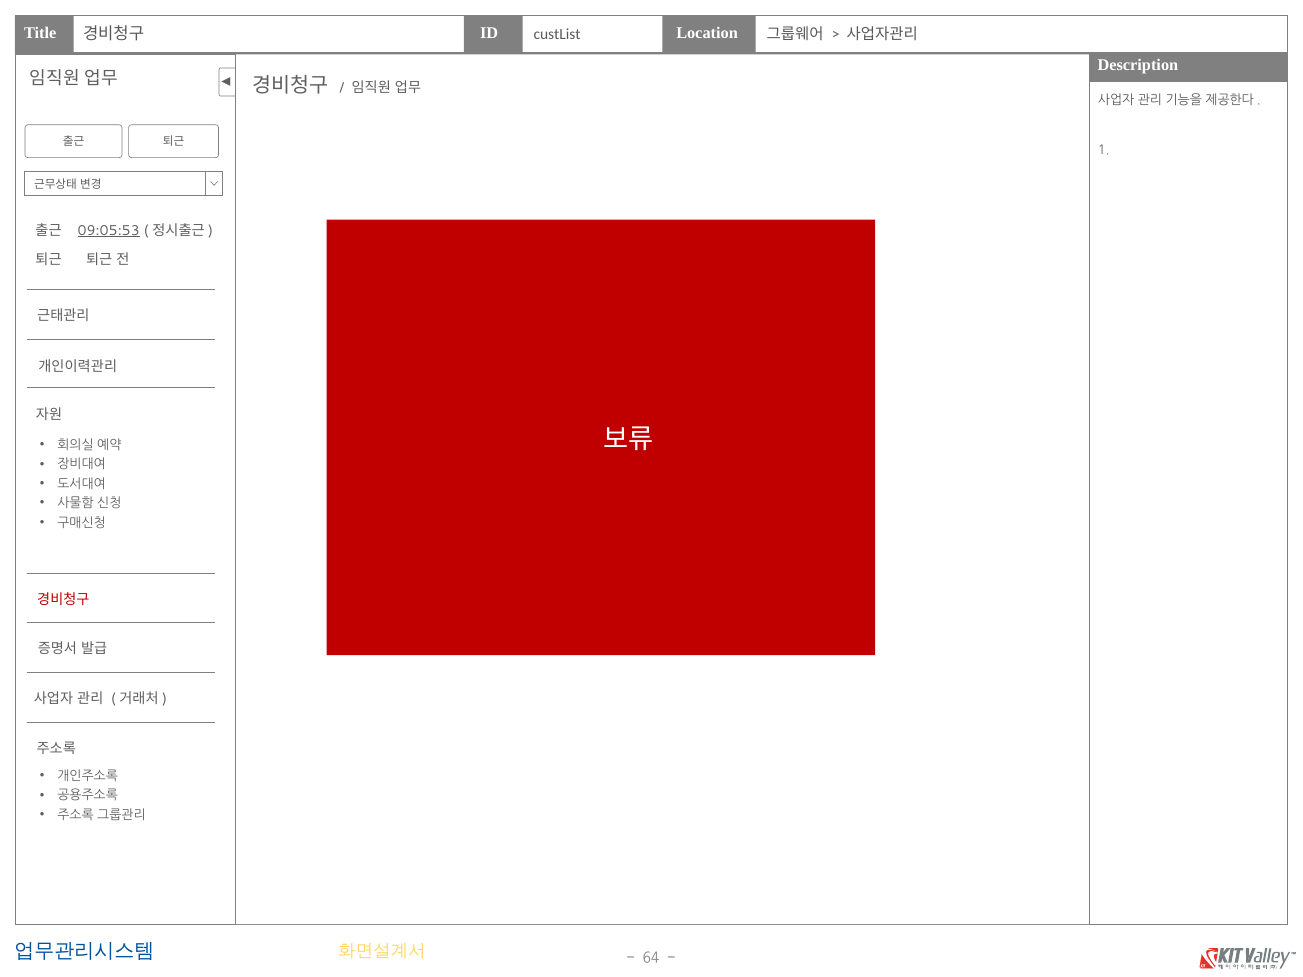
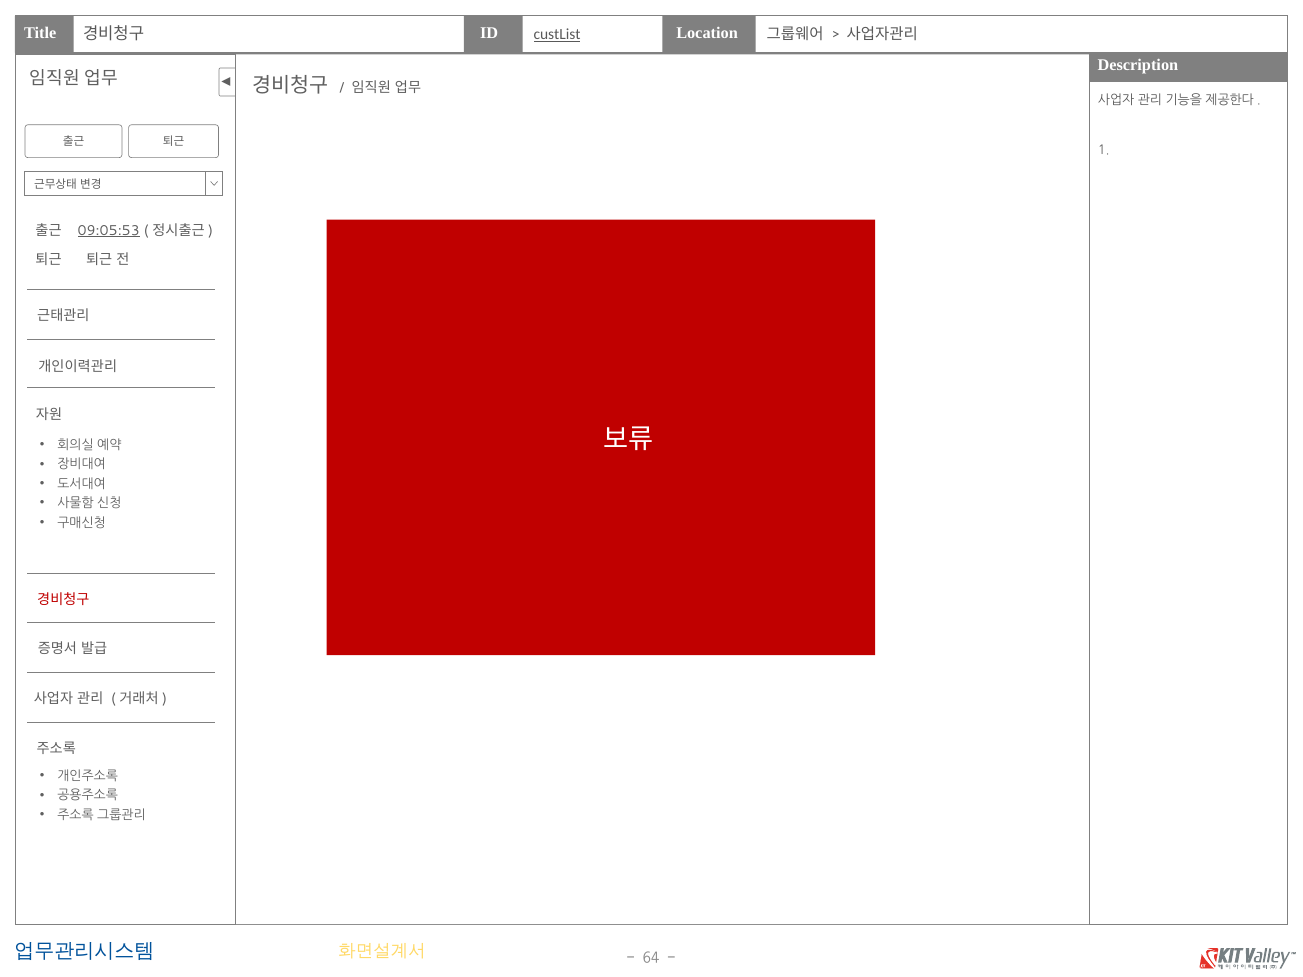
custList underline: none -> present
